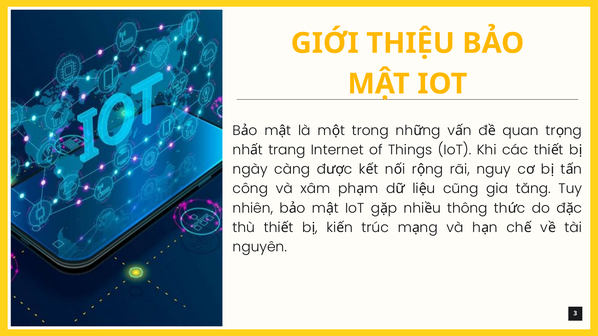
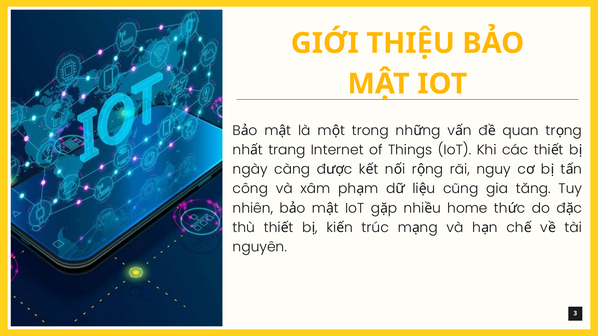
thông: thông -> home
